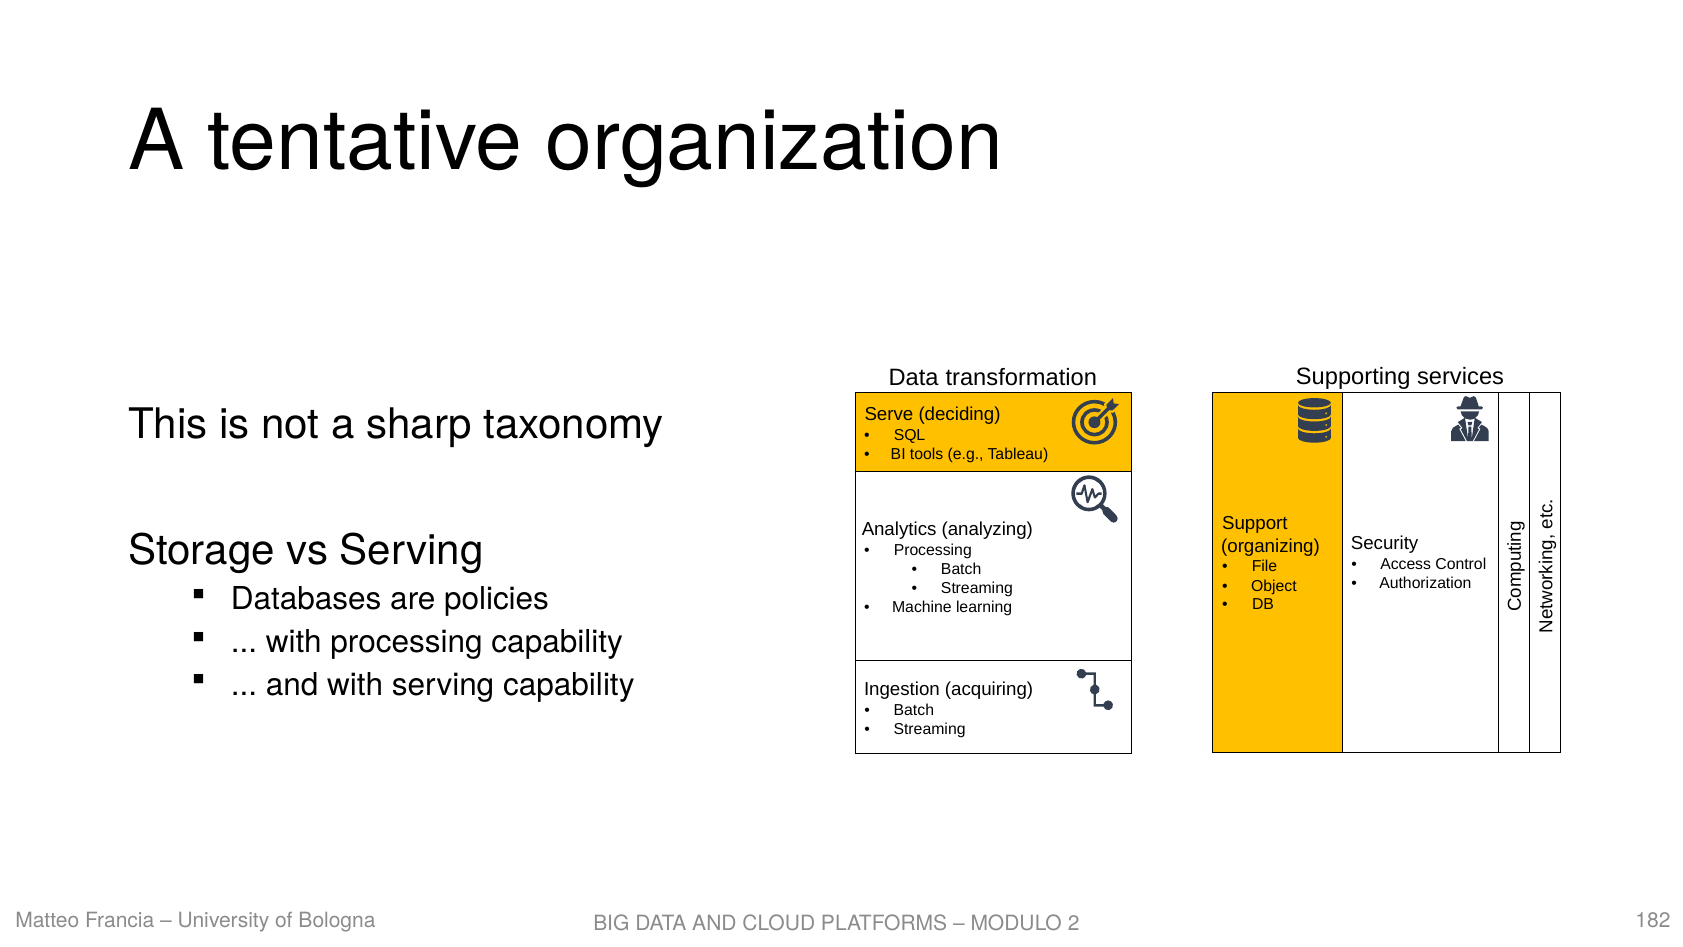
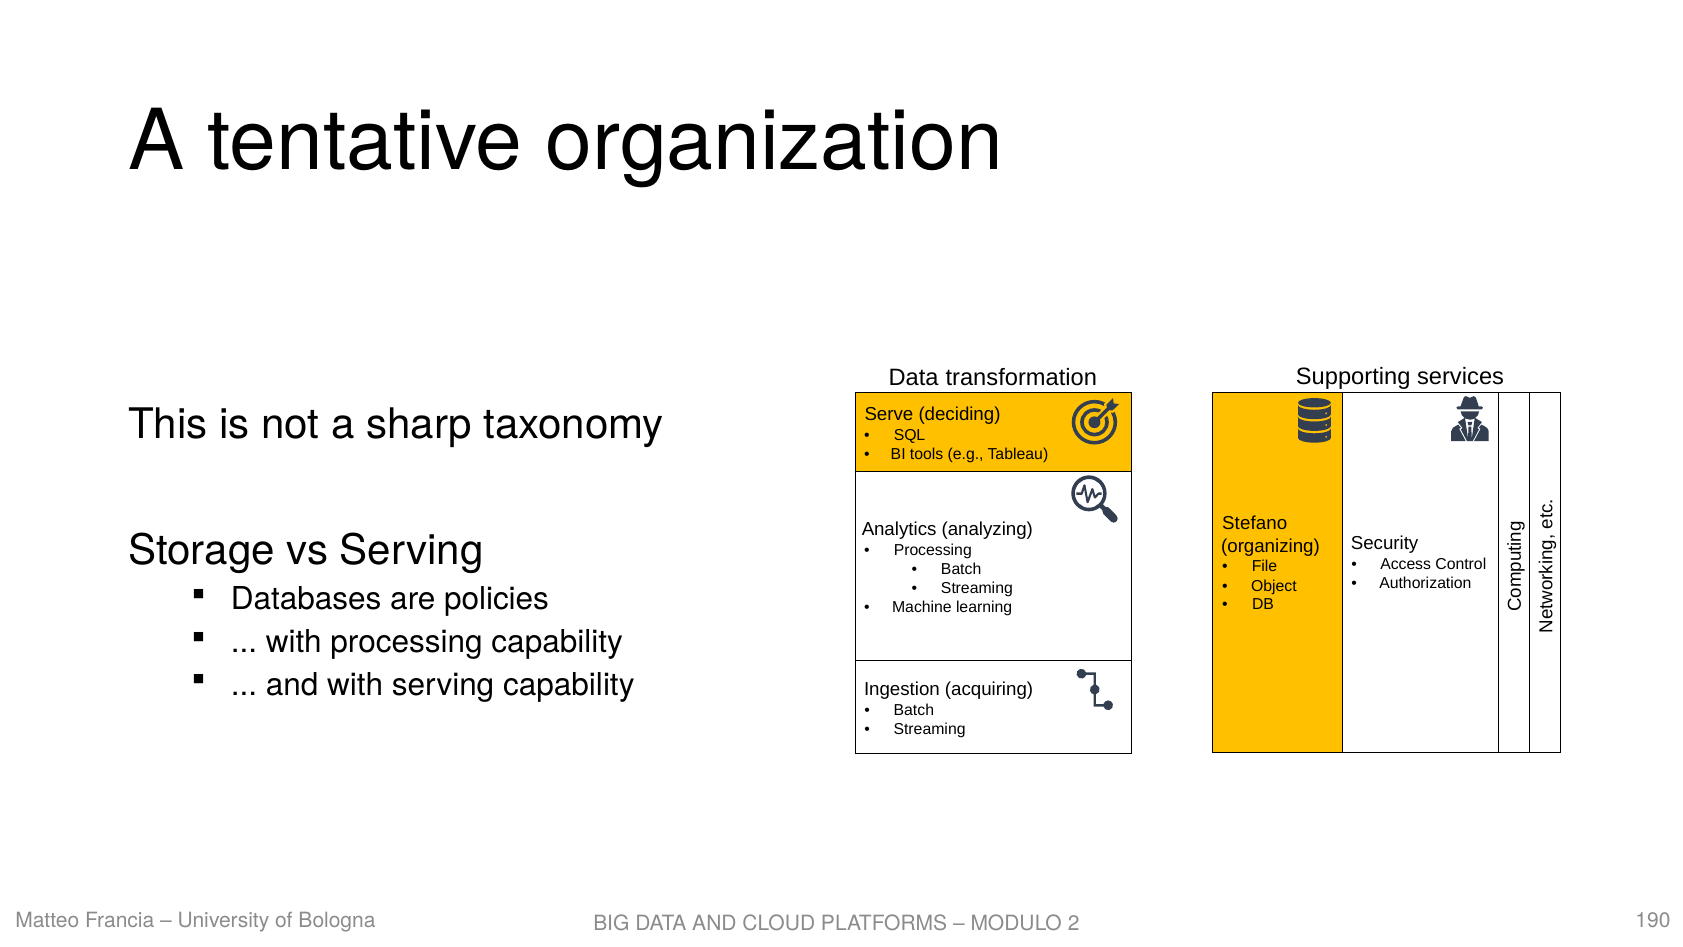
Support: Support -> Stefano
182: 182 -> 190
